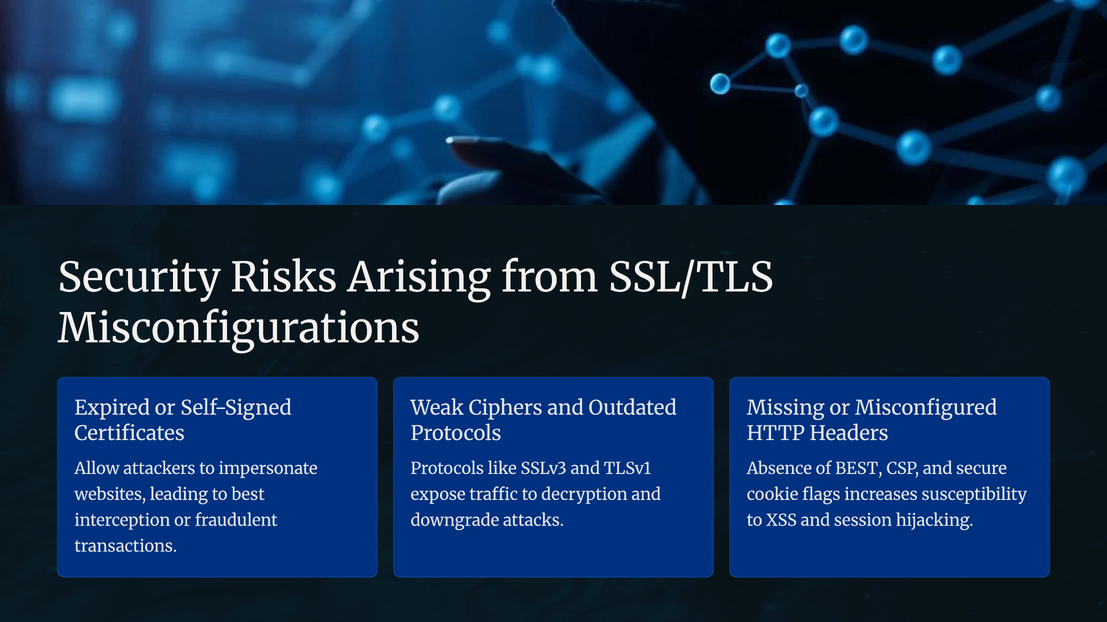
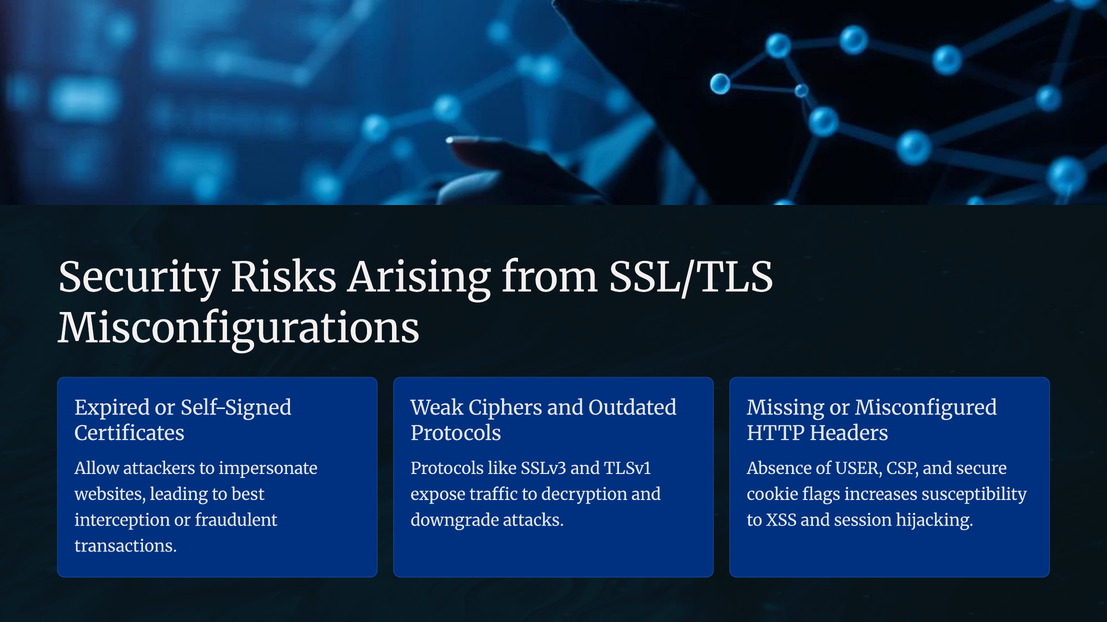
of BEST: BEST -> USER
